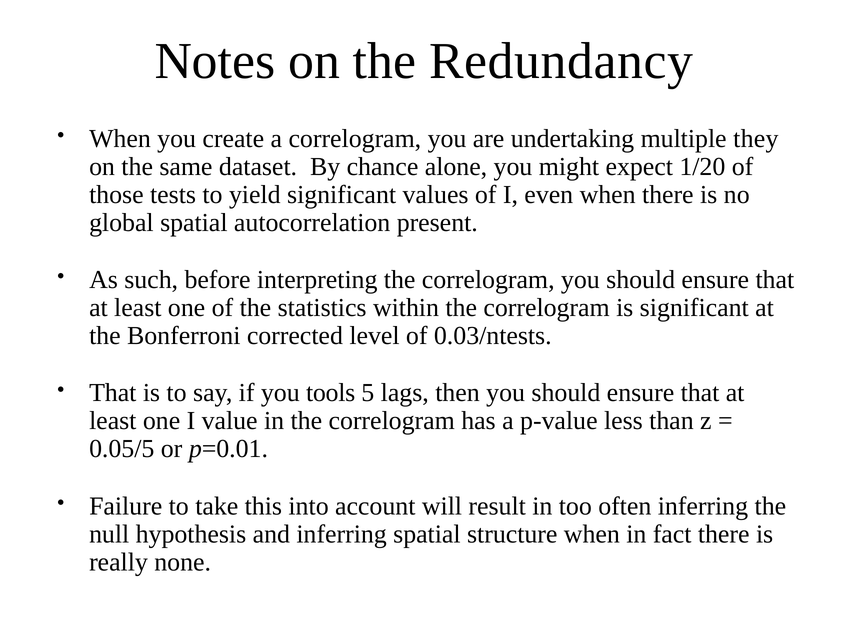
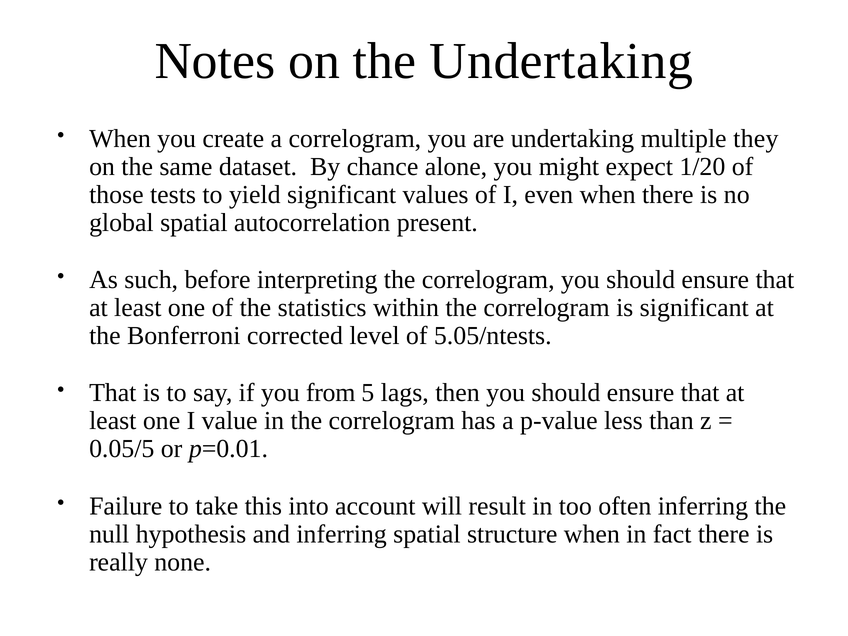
the Redundancy: Redundancy -> Undertaking
0.03/ntests: 0.03/ntests -> 5.05/ntests
tools: tools -> from
